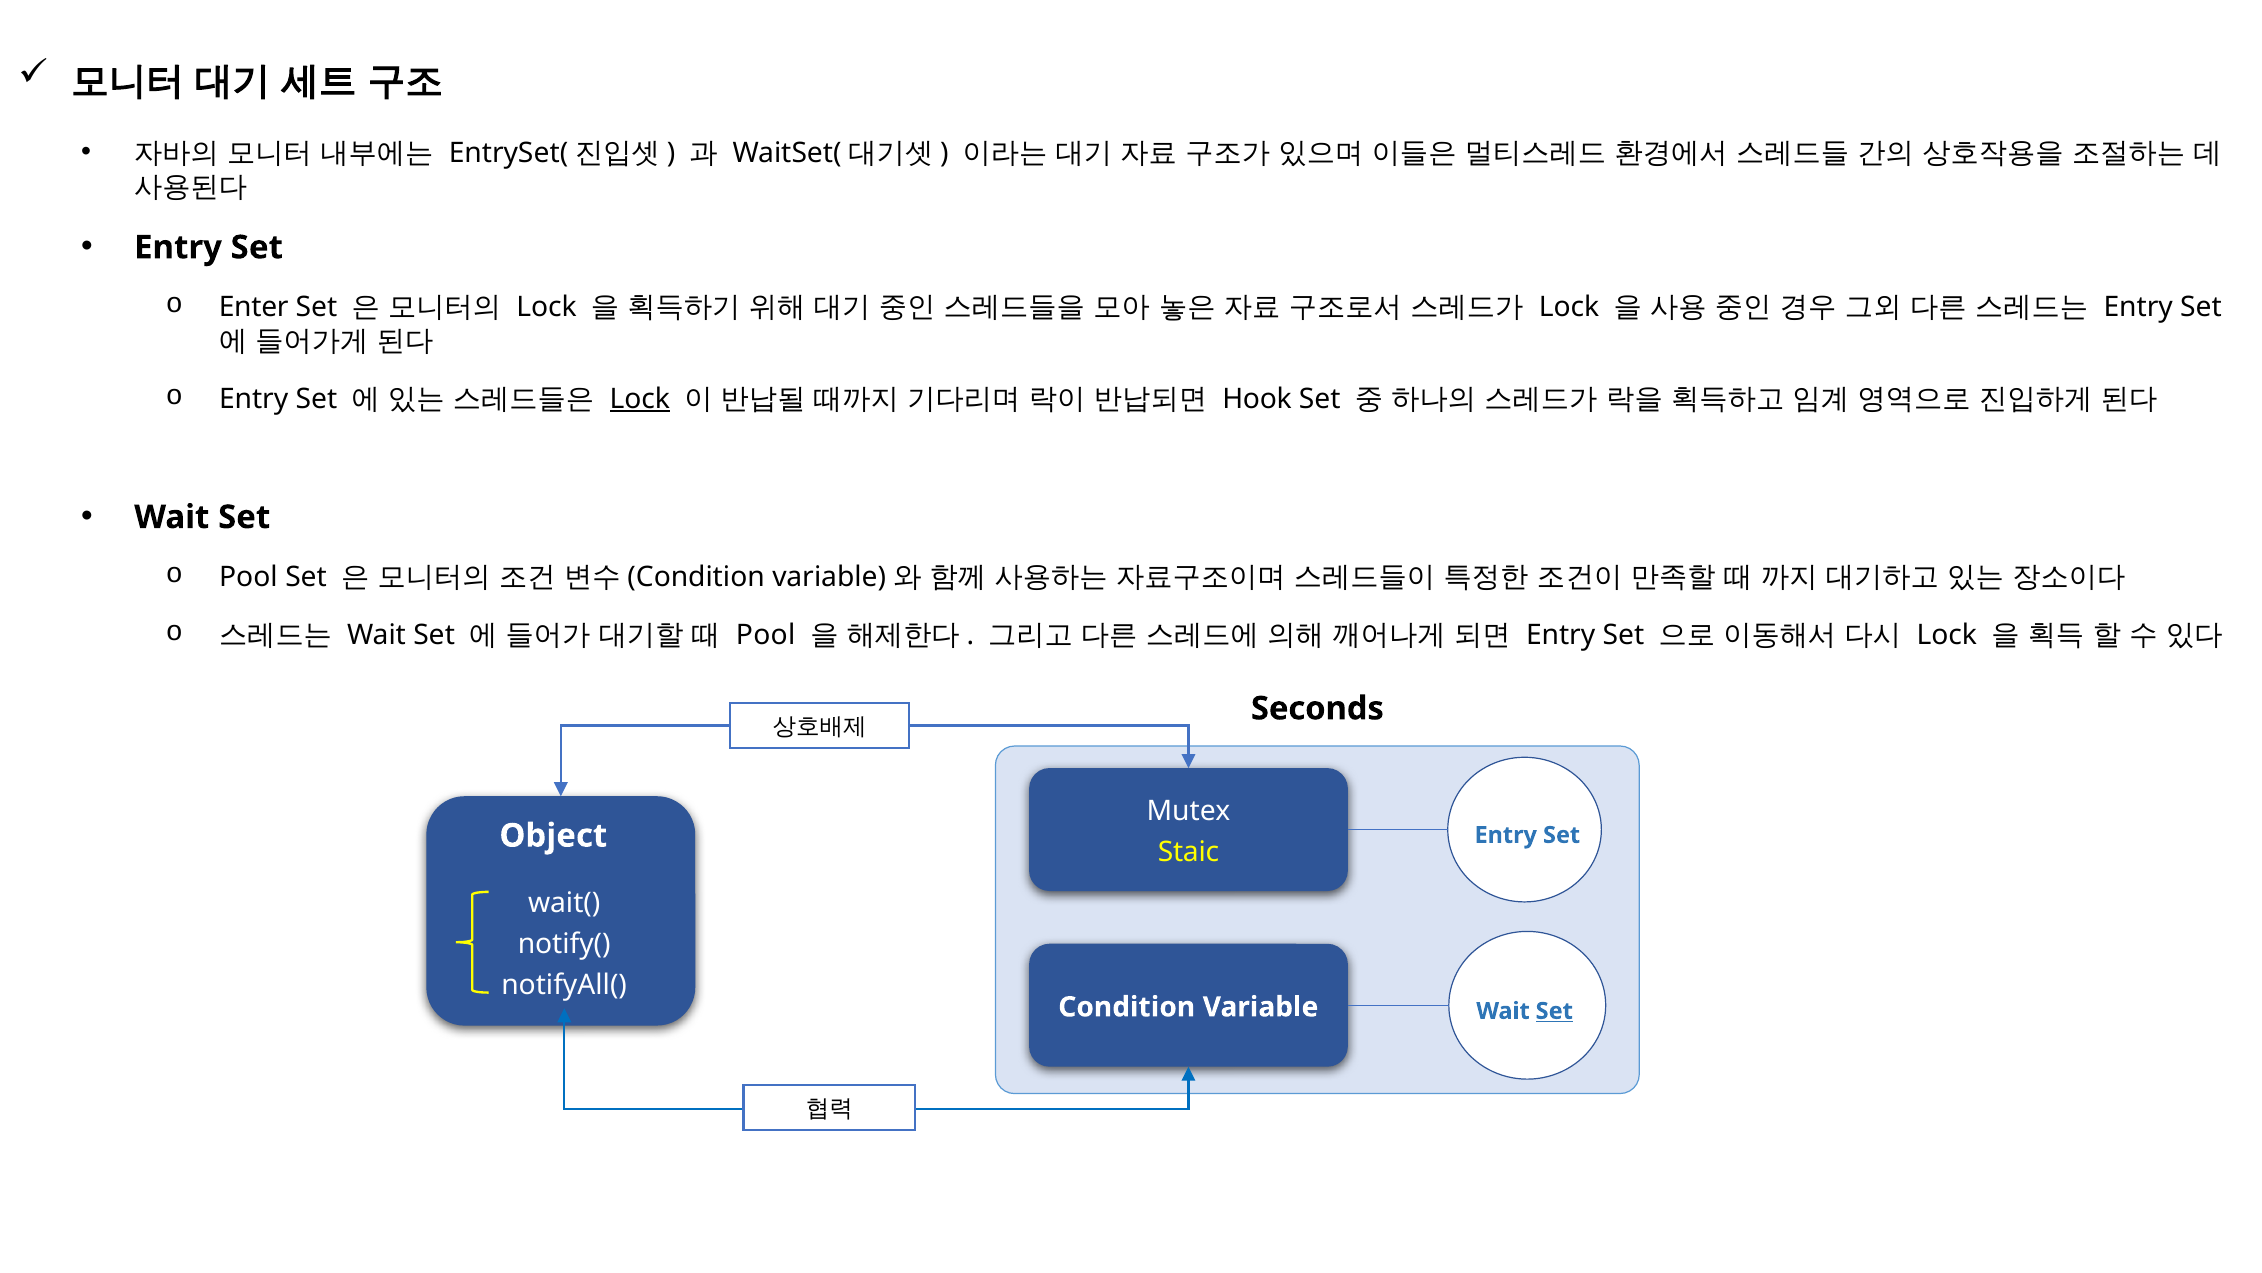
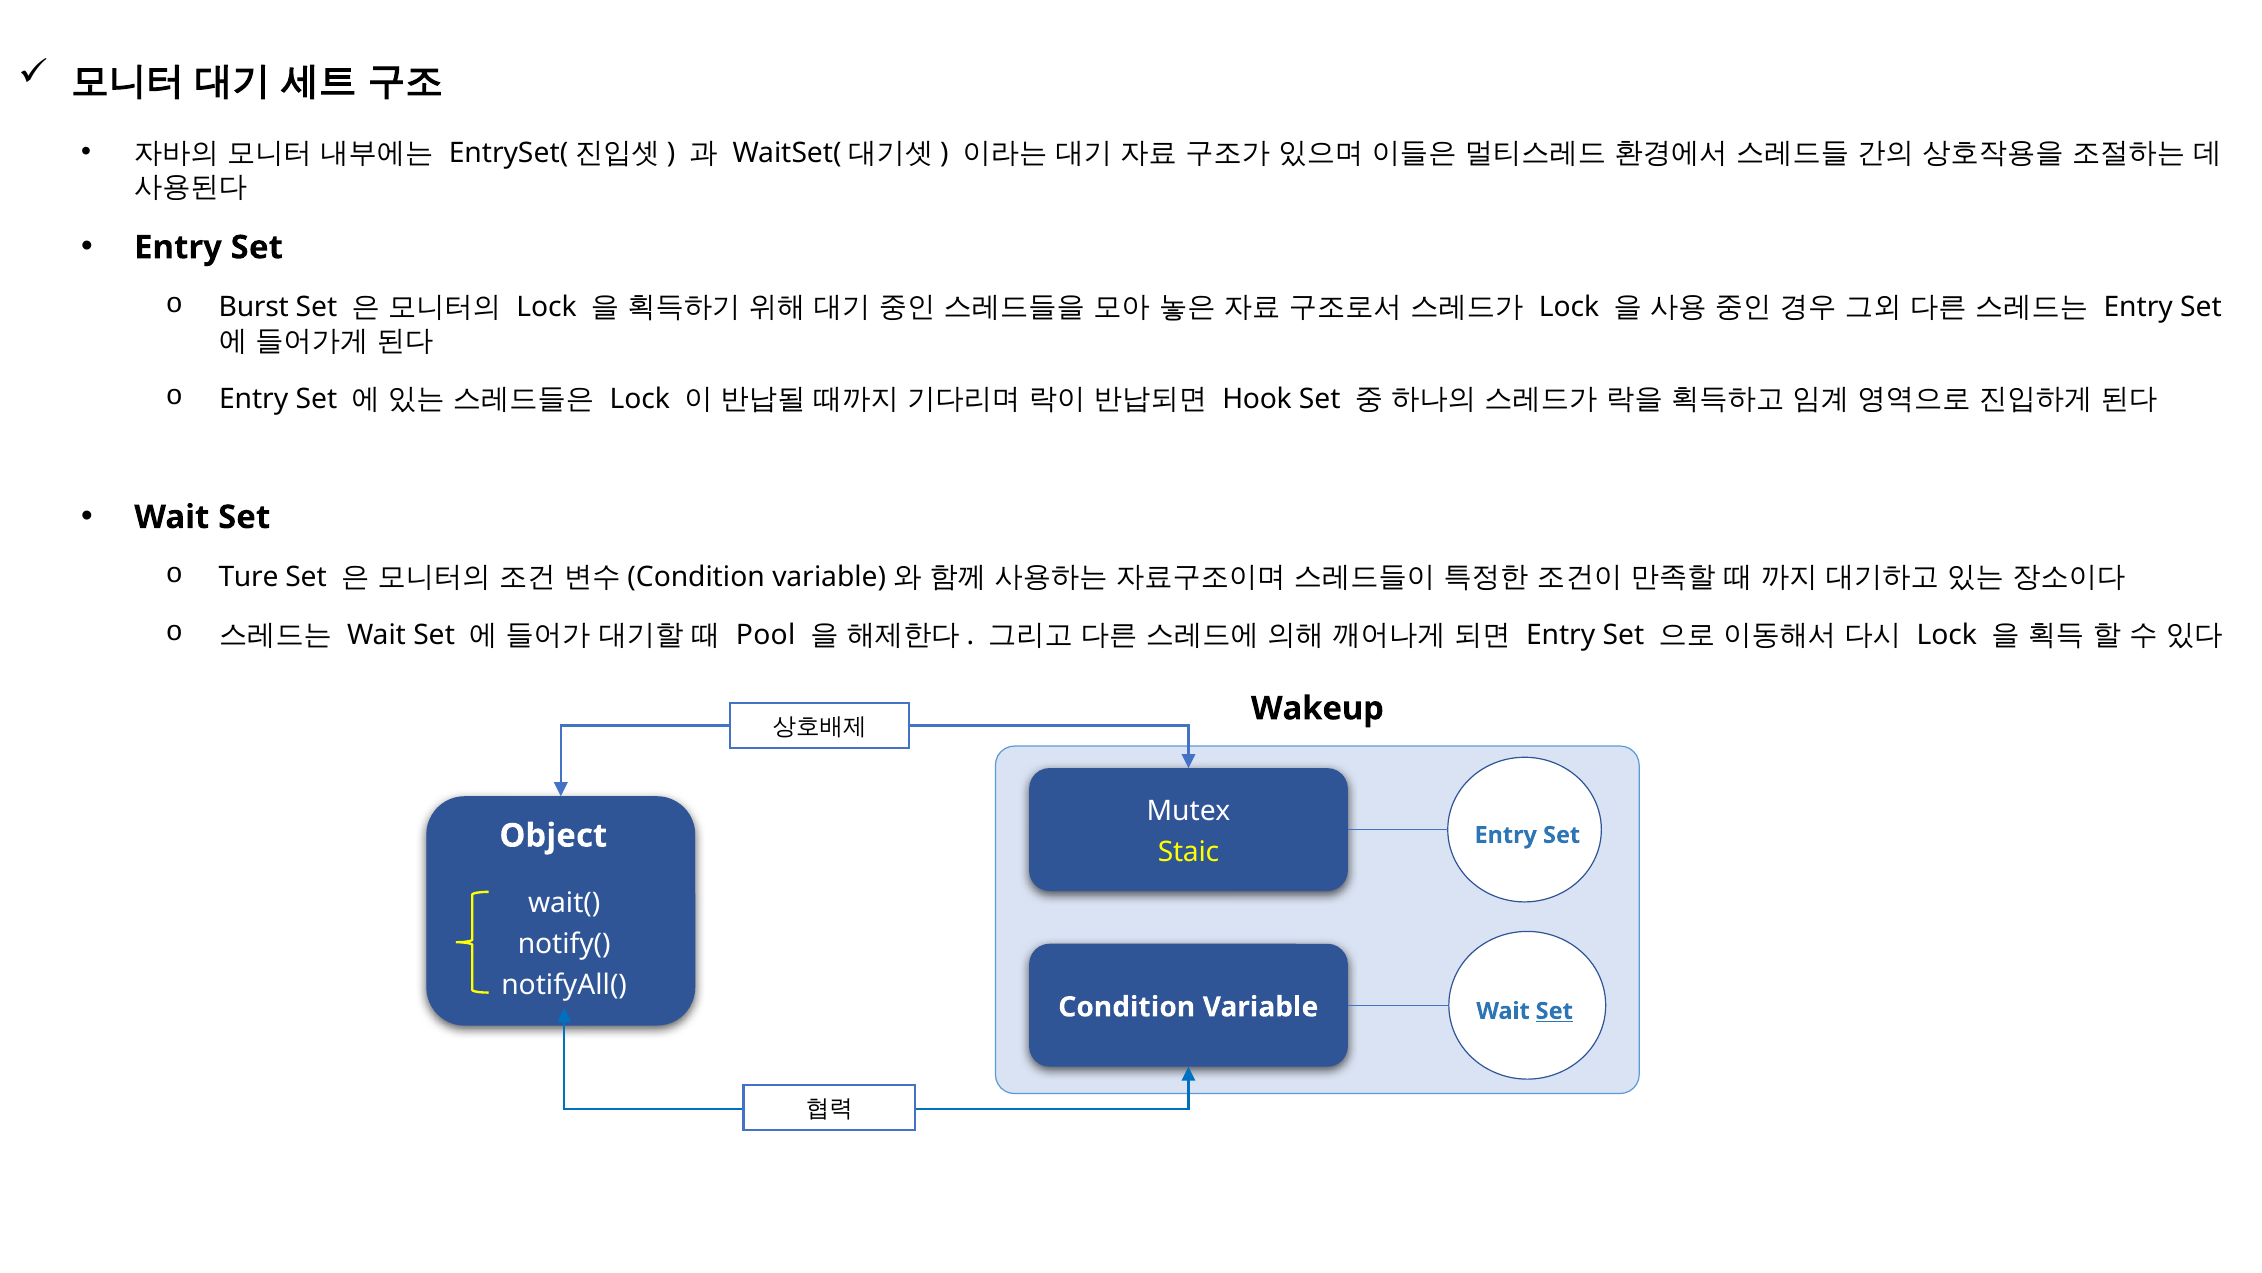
Enter: Enter -> Burst
Lock at (640, 399) underline: present -> none
Pool at (248, 577): Pool -> Ture
Seconds: Seconds -> Wakeup
